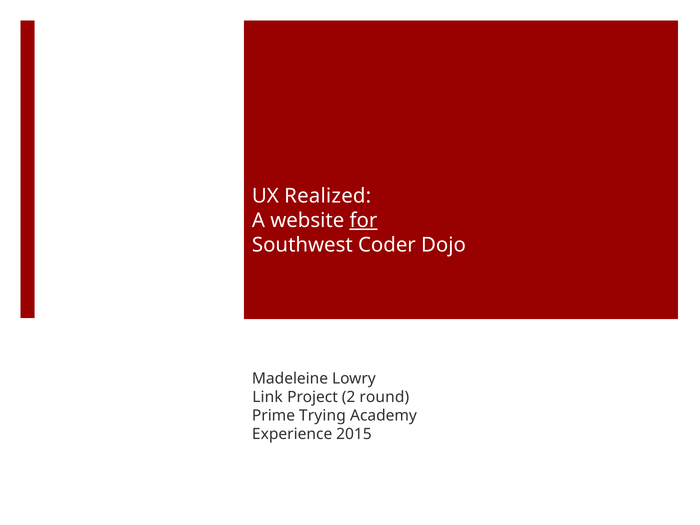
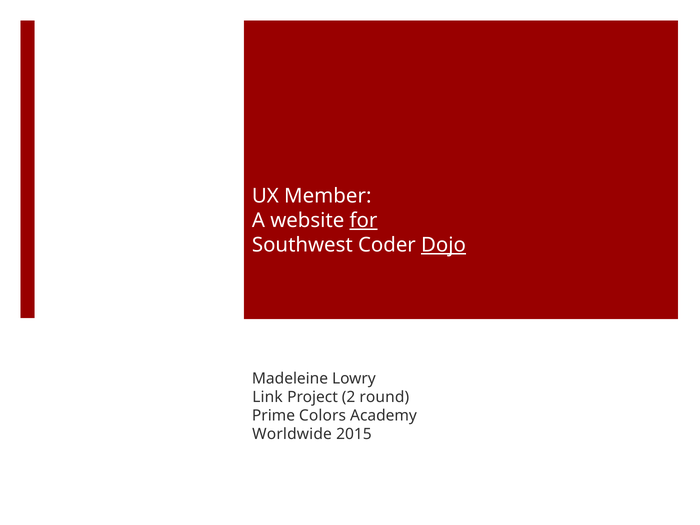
Realized: Realized -> Member
Dojo underline: none -> present
Trying: Trying -> Colors
Experience: Experience -> Worldwide
